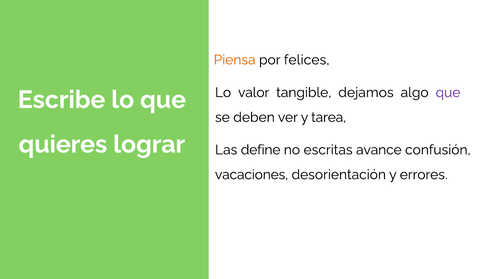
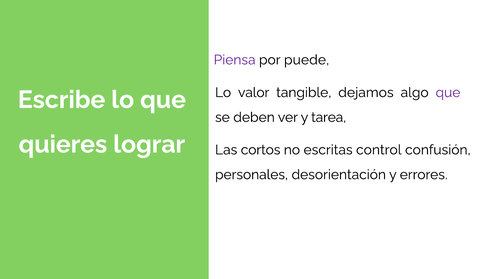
Piensa colour: orange -> purple
felices: felices -> puede
define: define -> cortos
avance: avance -> control
vacaciones: vacaciones -> personales
